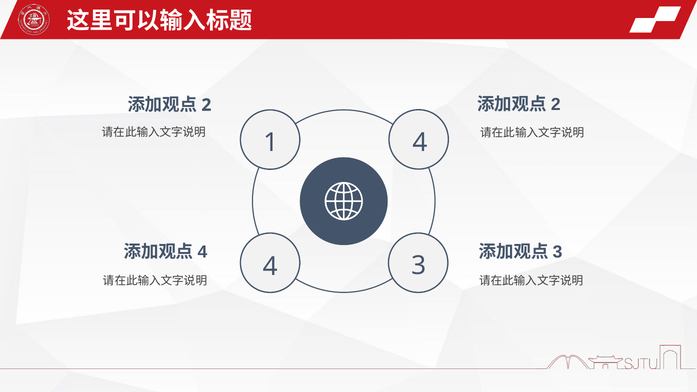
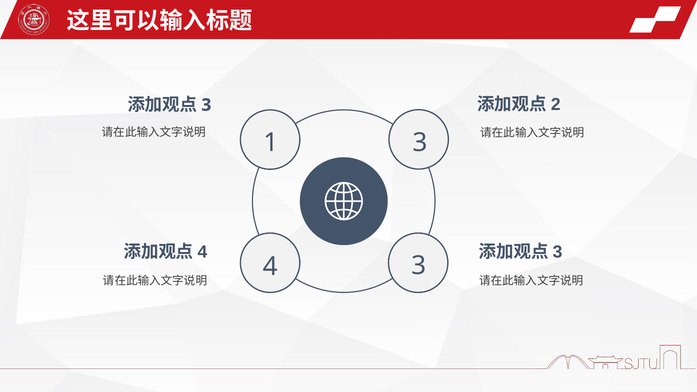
2 at (206, 105): 2 -> 3
1 4: 4 -> 3
